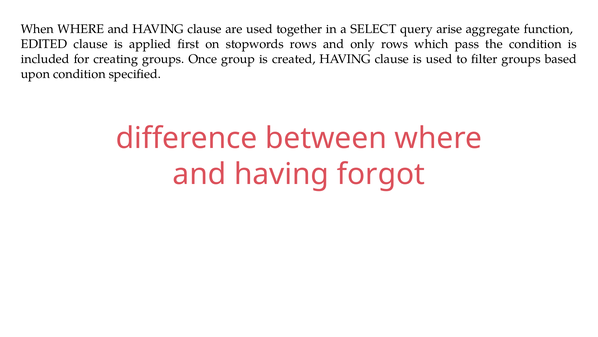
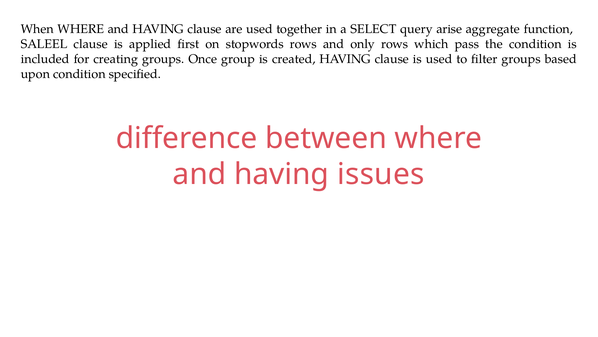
EDITED: EDITED -> SALEEL
forgot: forgot -> issues
